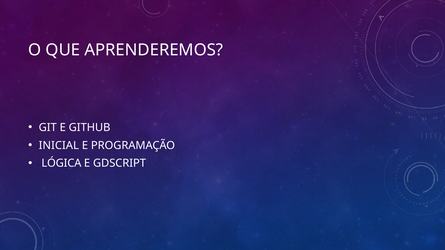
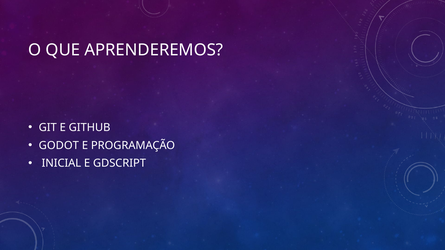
INICIAL: INICIAL -> GODOT
LÓGICA: LÓGICA -> INICIAL
